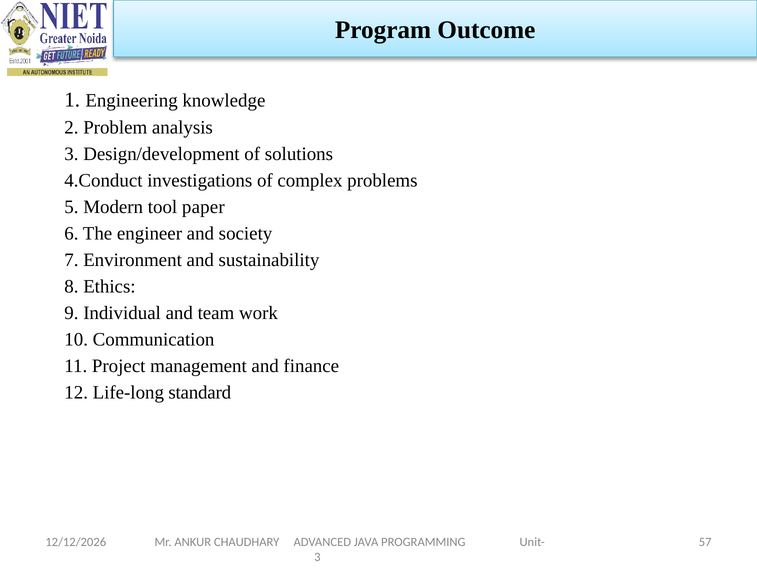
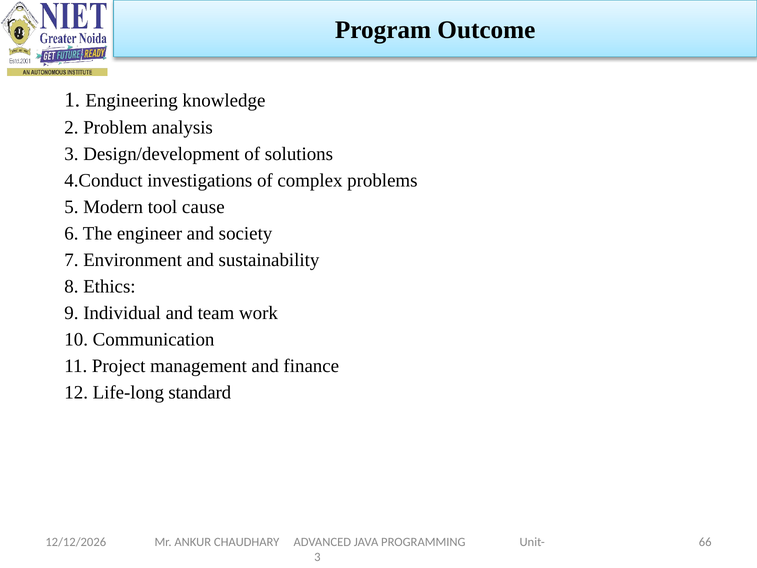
paper: paper -> cause
57: 57 -> 66
